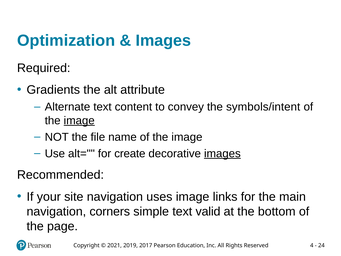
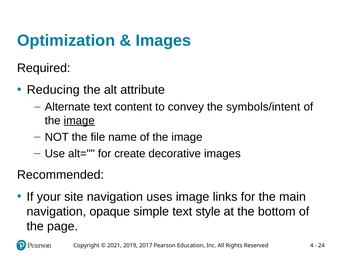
Gradients: Gradients -> Reducing
images at (222, 153) underline: present -> none
corners: corners -> opaque
valid: valid -> style
